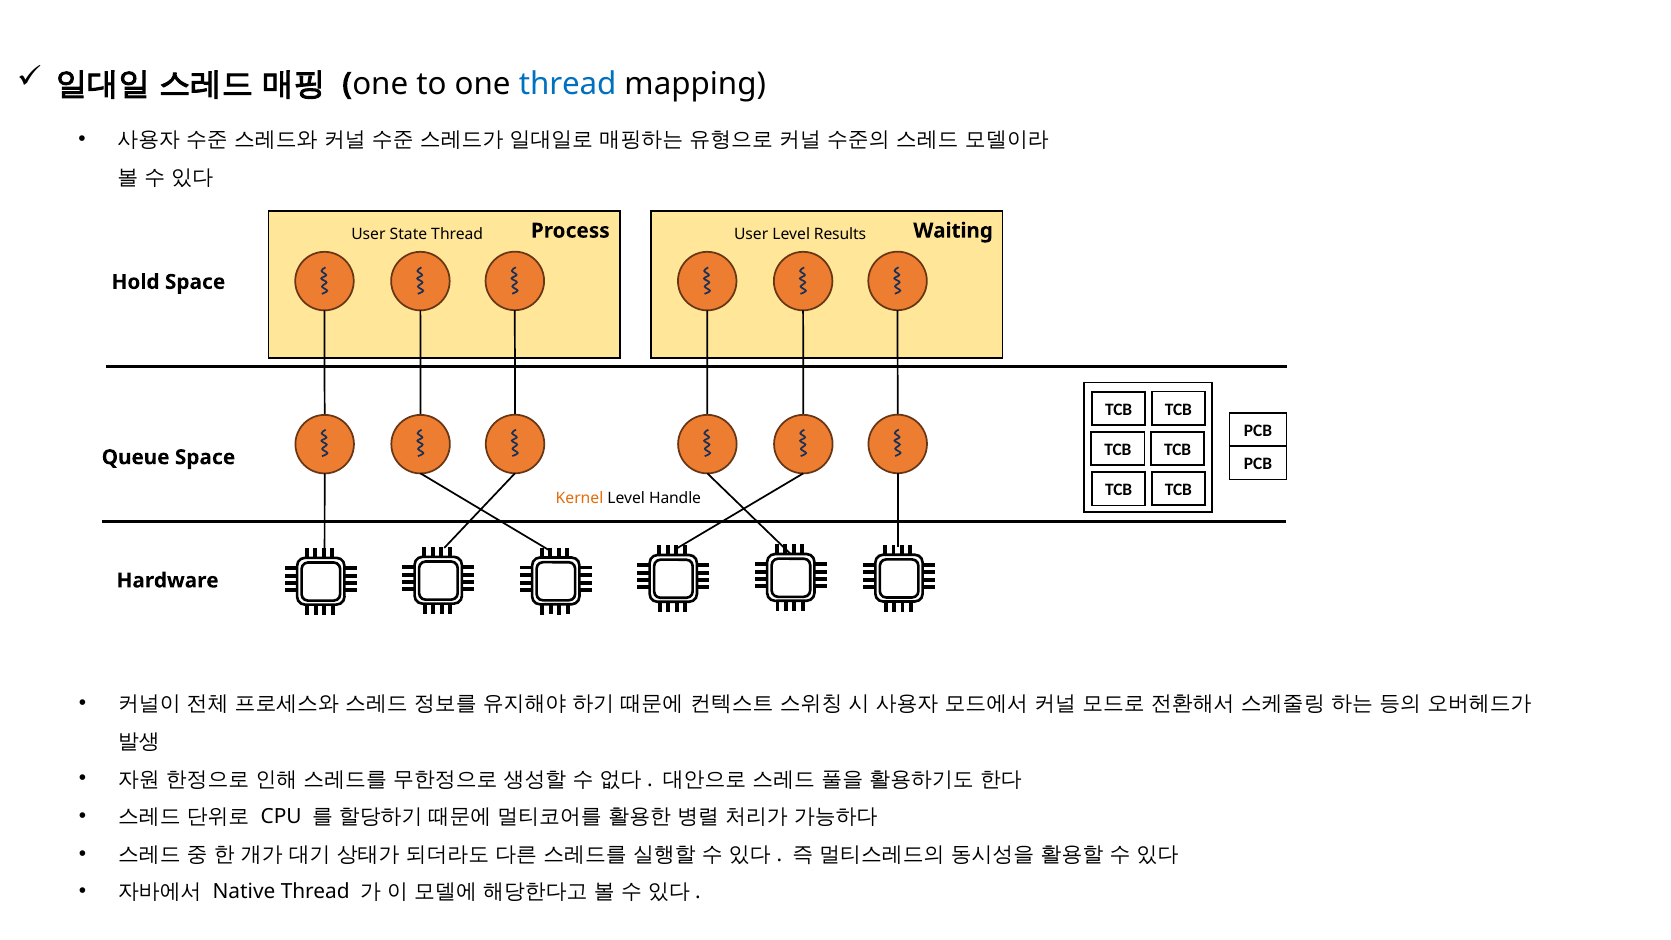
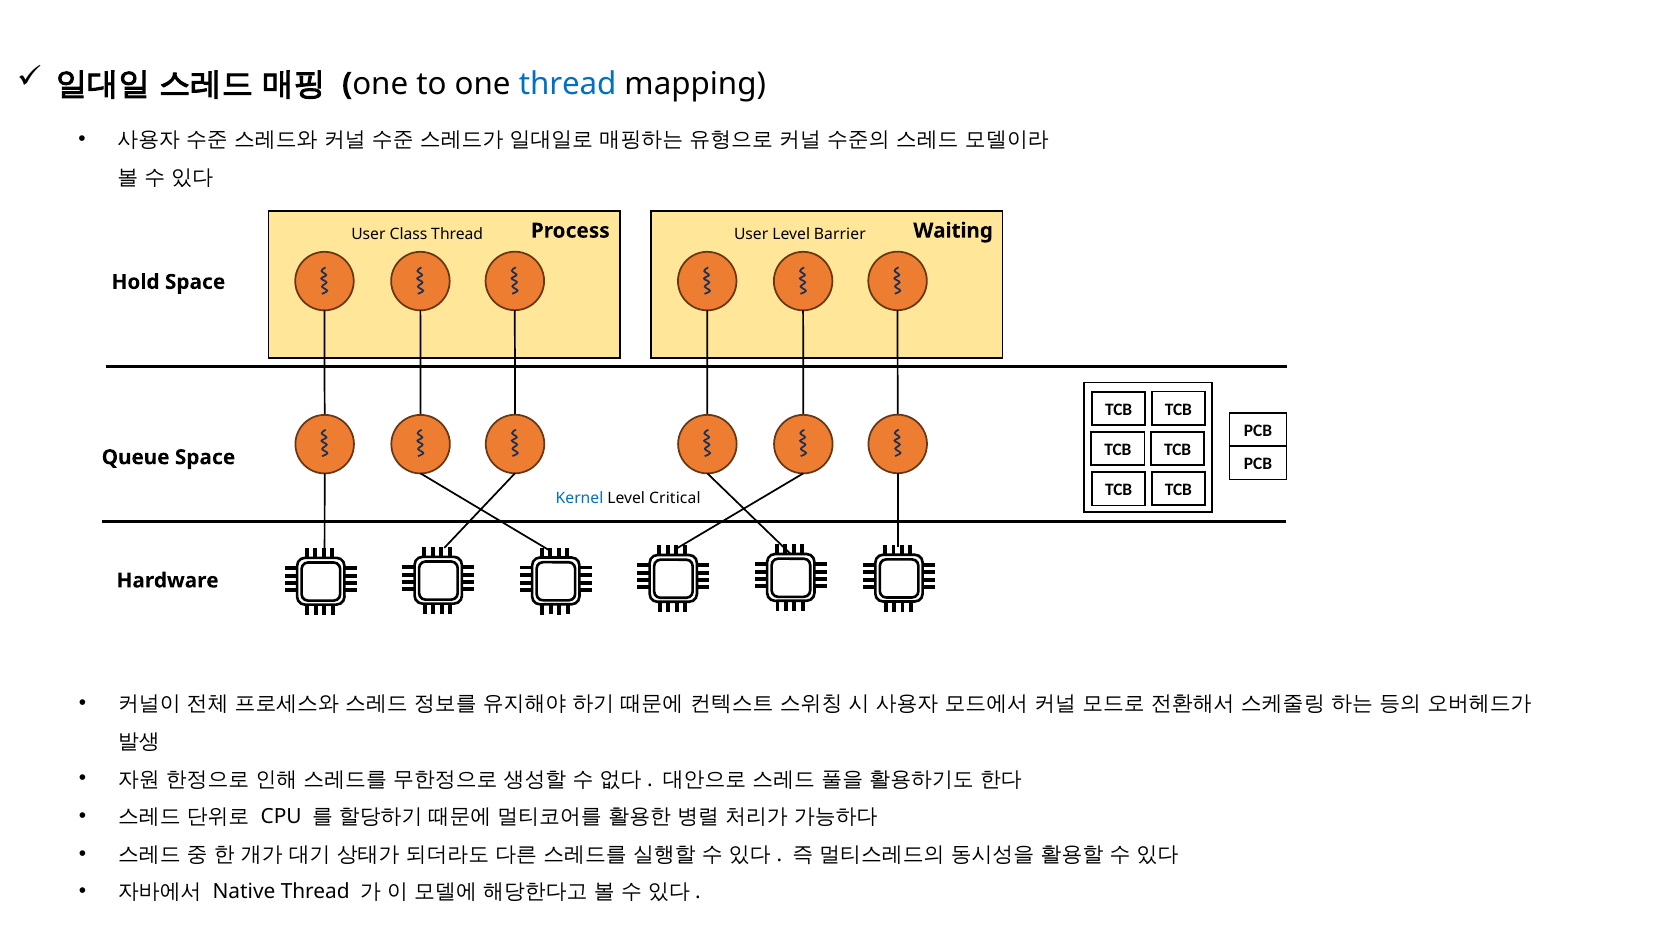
State: State -> Class
Results: Results -> Barrier
Kernel colour: orange -> blue
Handle: Handle -> Critical
